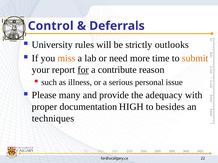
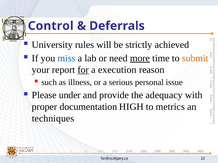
outlooks: outlooks -> achieved
miss colour: orange -> blue
more underline: none -> present
contribute: contribute -> execution
many: many -> under
besides: besides -> metrics
